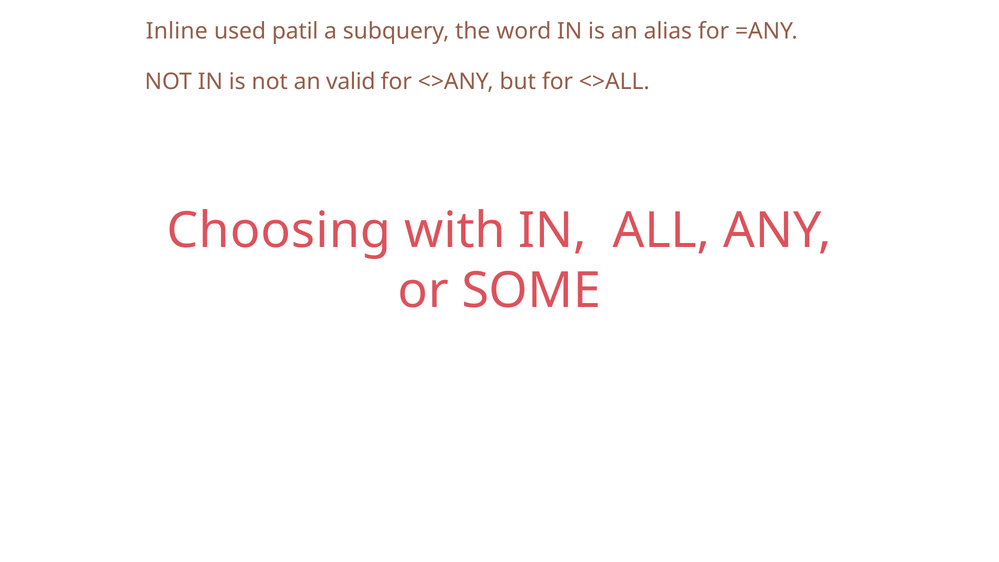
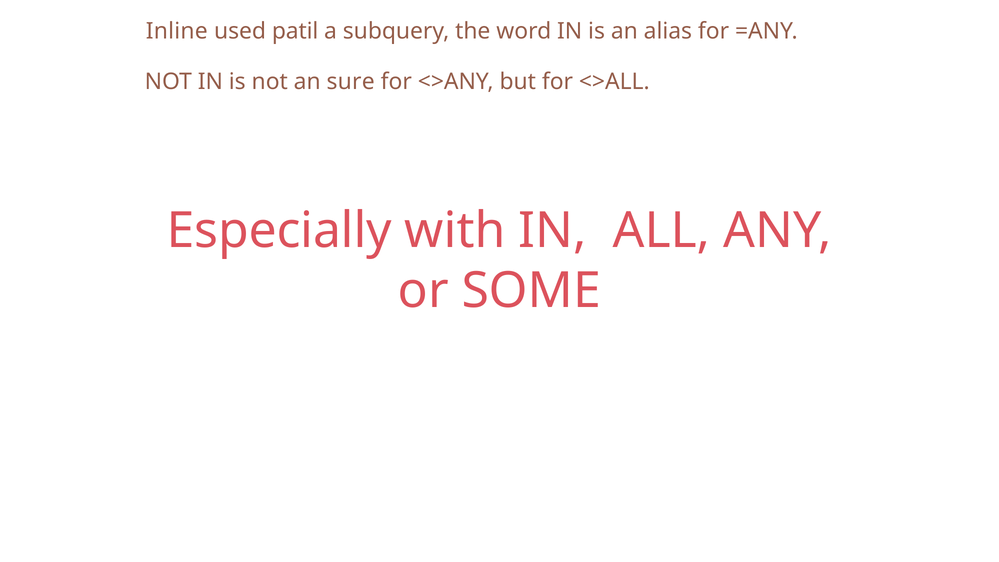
valid: valid -> sure
Choosing: Choosing -> Especially
